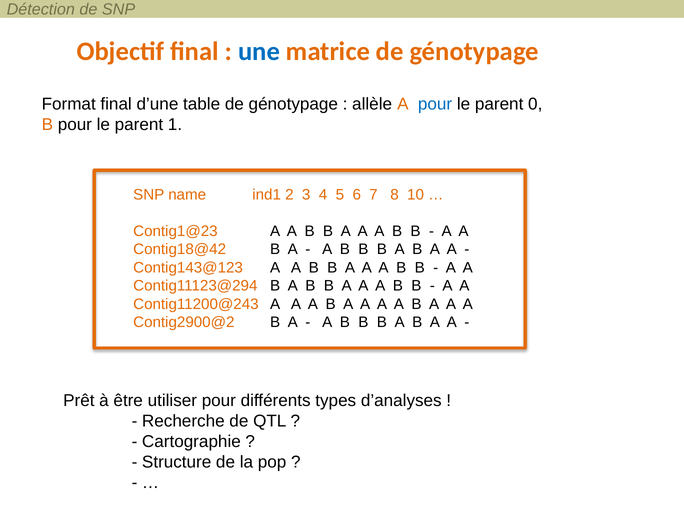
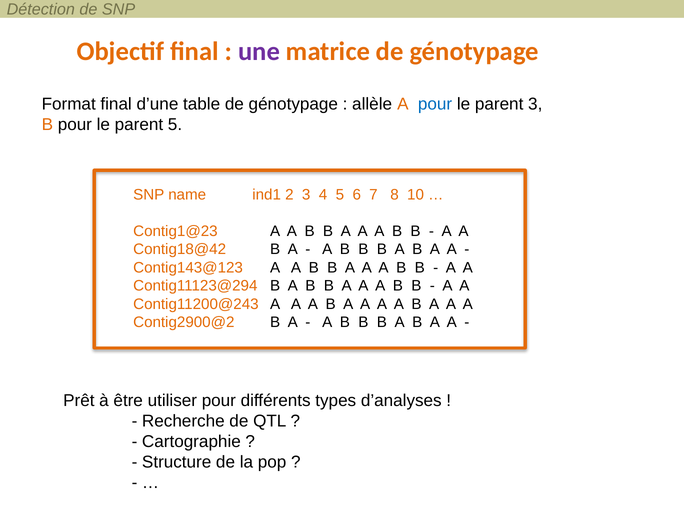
une colour: blue -> purple
parent 0: 0 -> 3
parent 1: 1 -> 5
